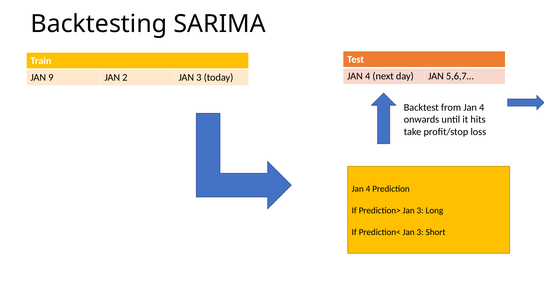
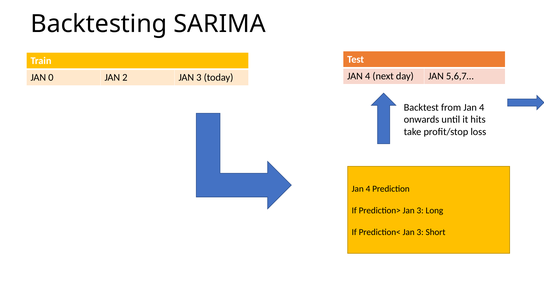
9: 9 -> 0
